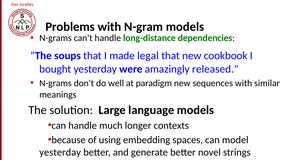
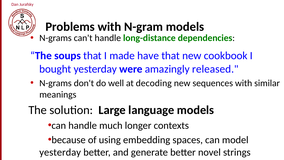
legal: legal -> have
paradigm: paradigm -> decoding
